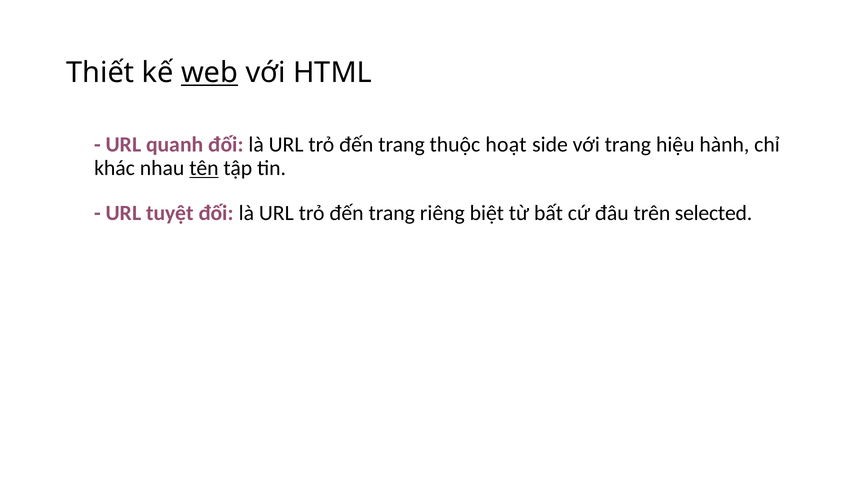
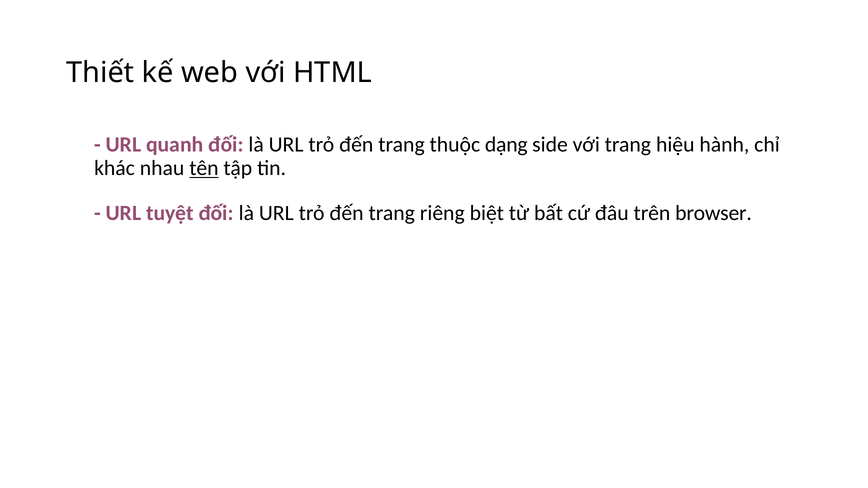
web underline: present -> none
hoạt: hoạt -> dạng
selected: selected -> browser
